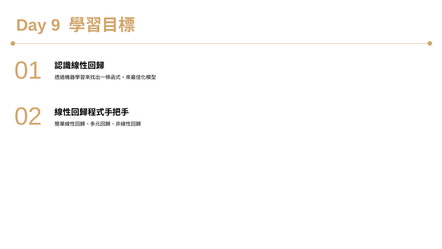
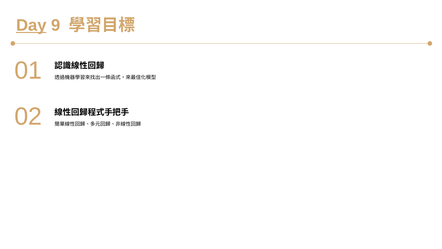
Day underline: none -> present
